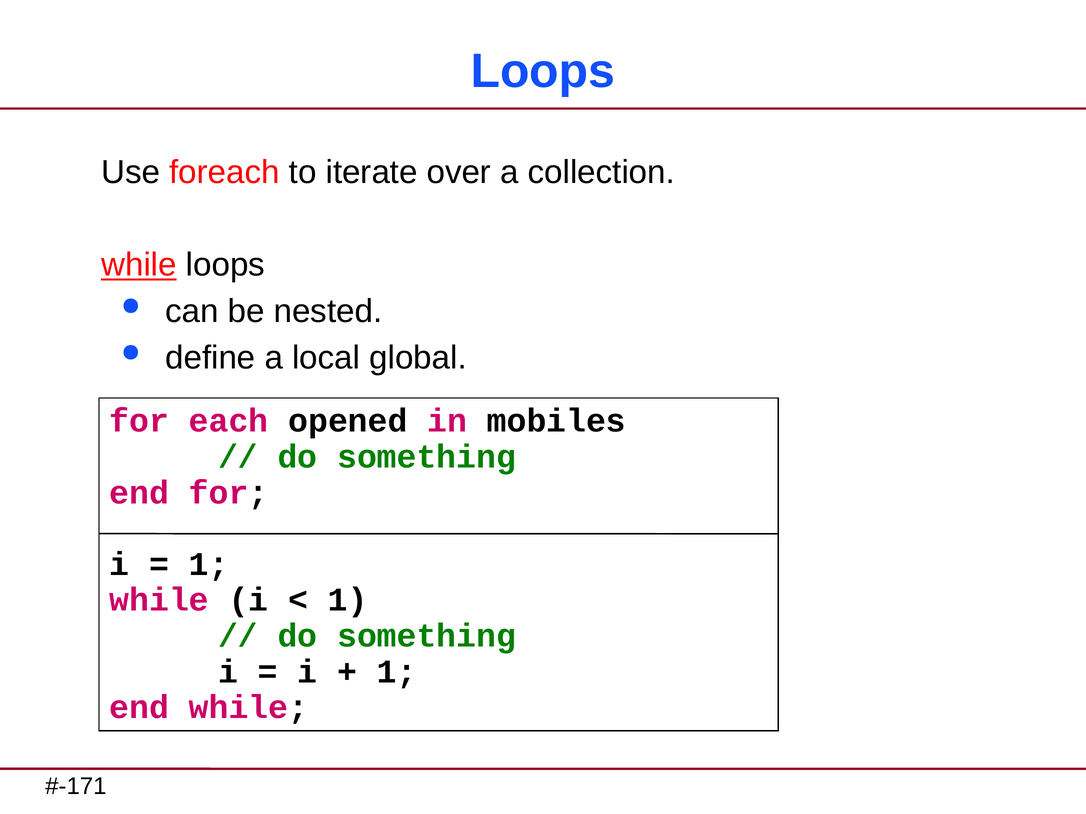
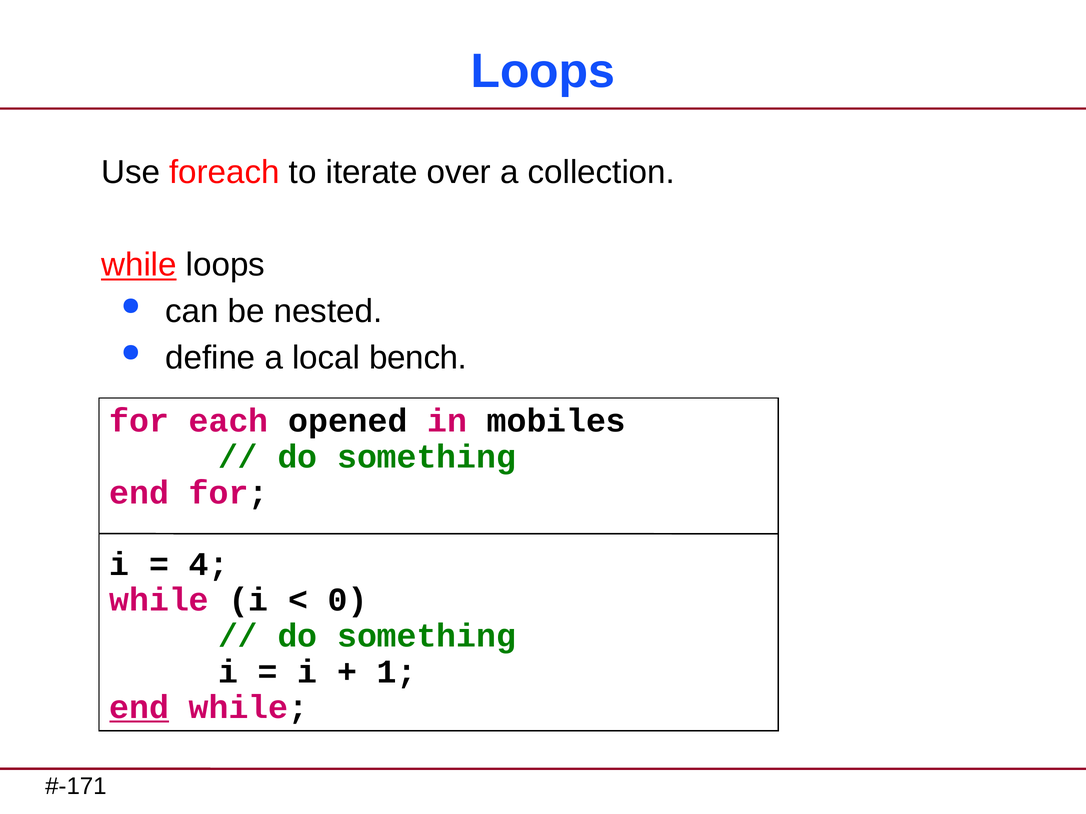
global: global -> bench
1 at (209, 565): 1 -> 4
1 at (348, 600): 1 -> 0
end at (139, 708) underline: none -> present
